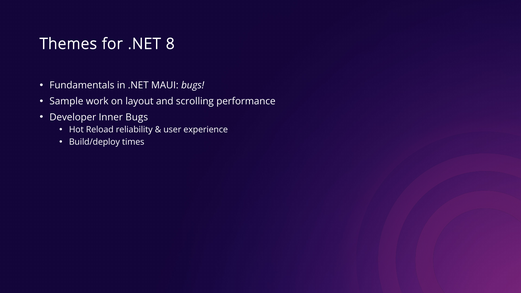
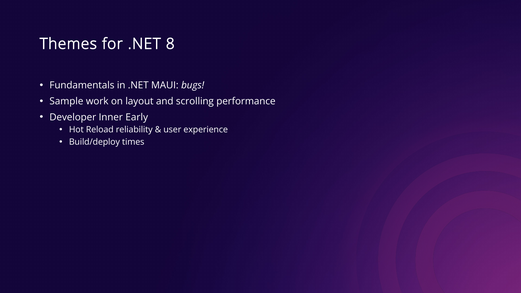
Inner Bugs: Bugs -> Early
